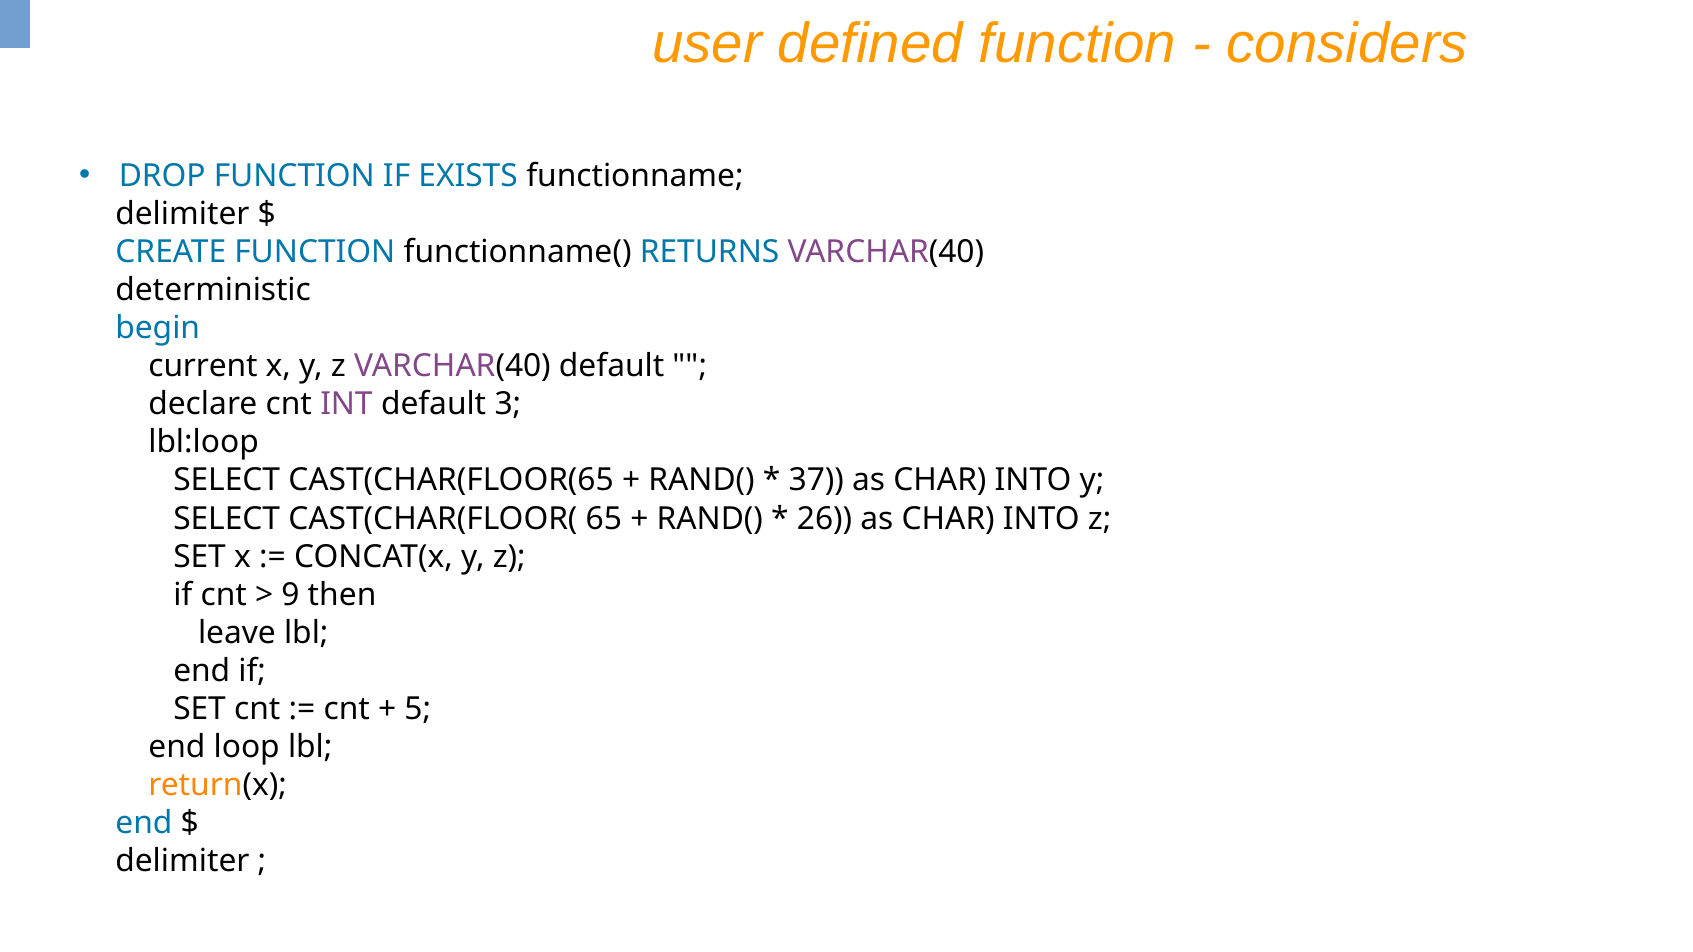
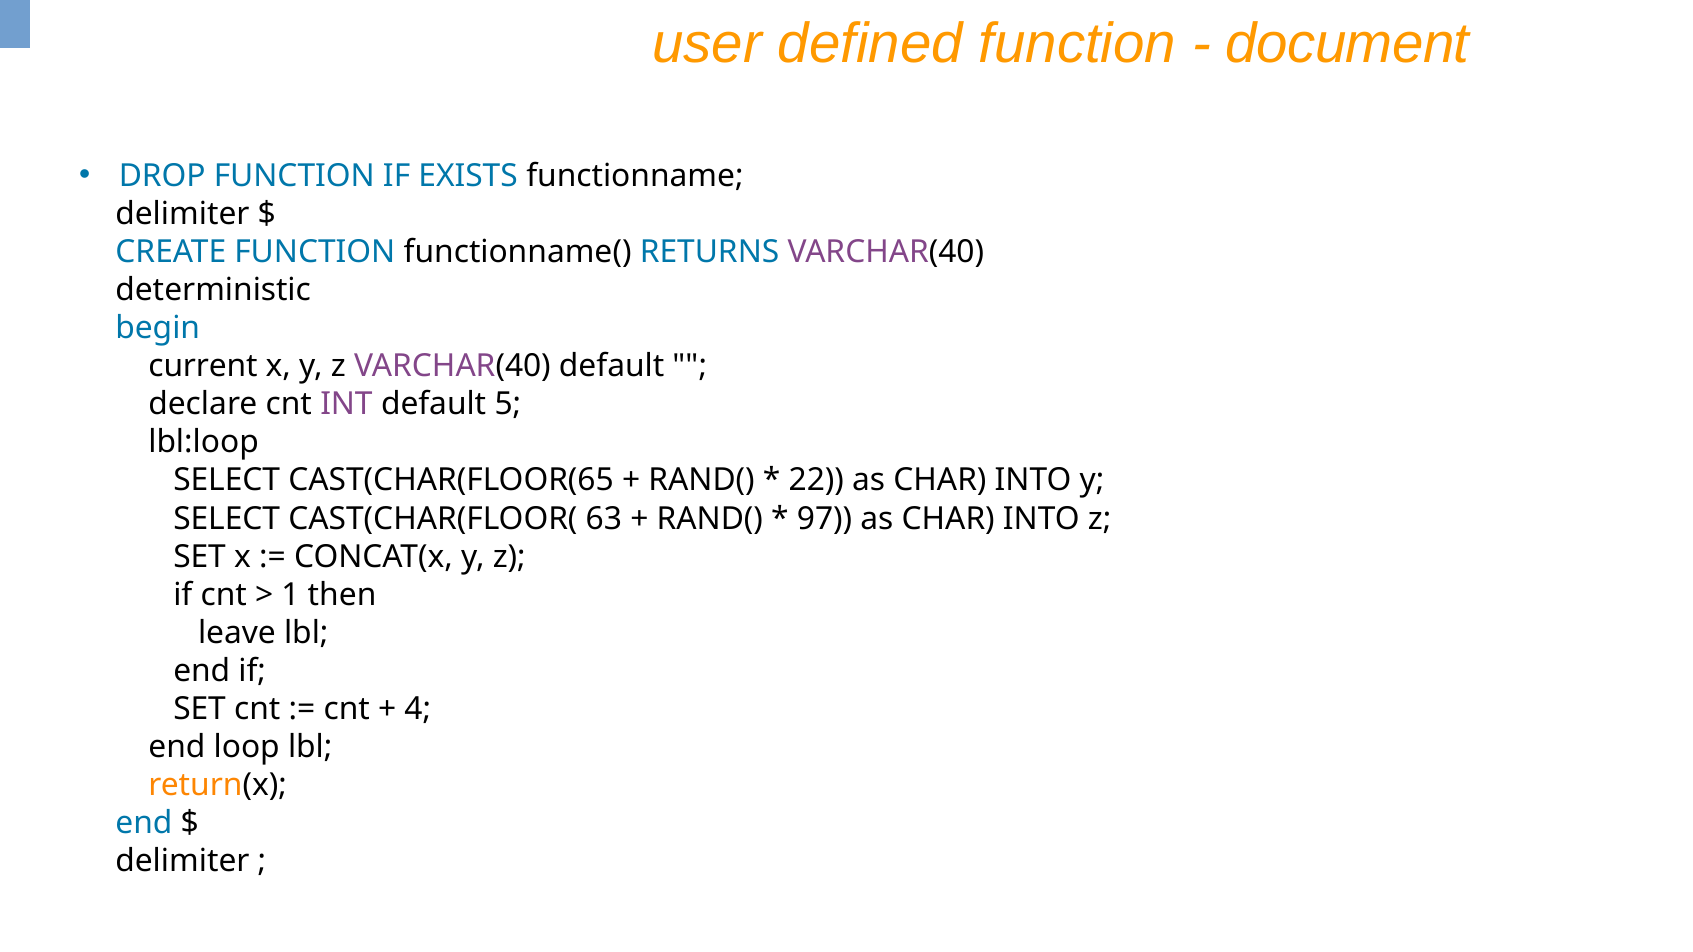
considers: considers -> document
3: 3 -> 5
37: 37 -> 22
65: 65 -> 63
26: 26 -> 97
9: 9 -> 1
5: 5 -> 4
